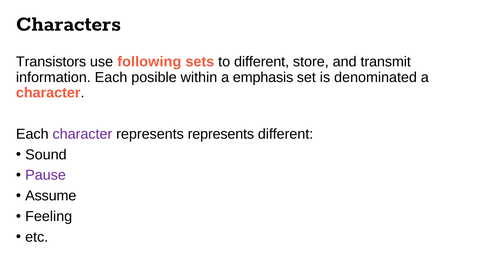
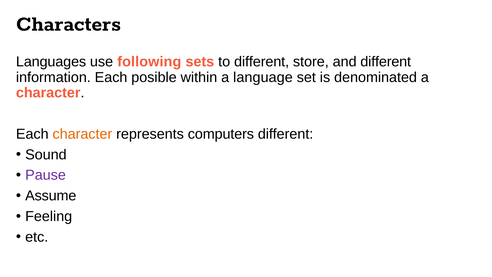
Transistors: Transistors -> Languages
and transmit: transmit -> different
emphasis: emphasis -> language
character at (82, 134) colour: purple -> orange
represents represents: represents -> computers
